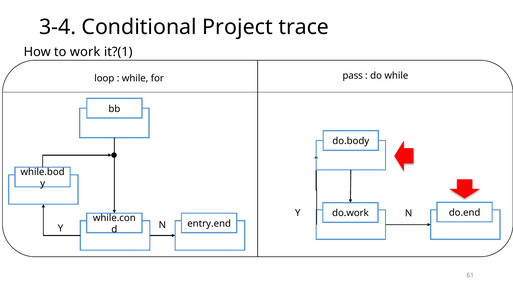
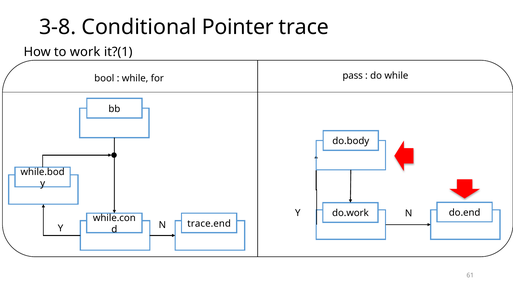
3-4: 3-4 -> 3-8
Project: Project -> Pointer
loop: loop -> bool
entry.end: entry.end -> trace.end
